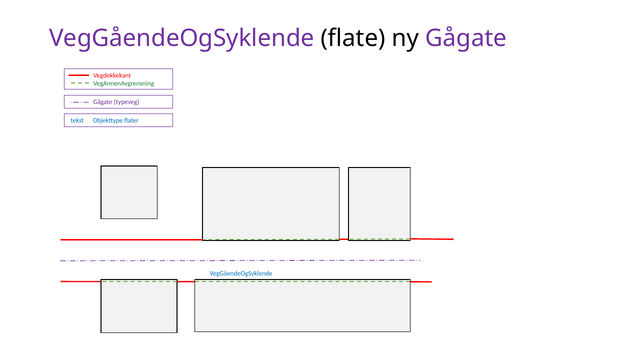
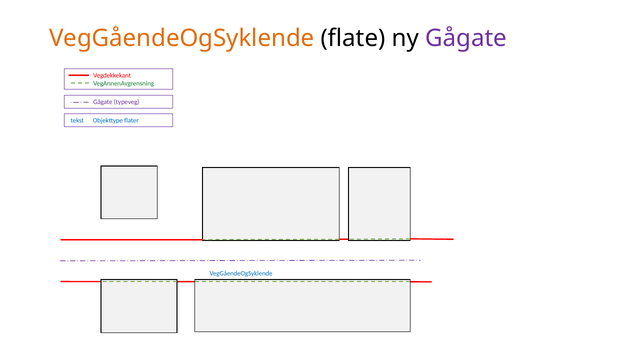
VegGåendeOgSyklende at (182, 38) colour: purple -> orange
